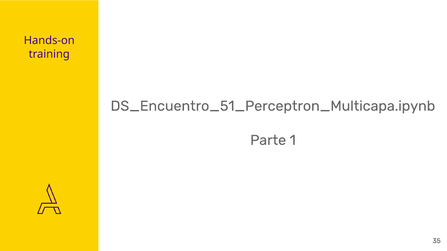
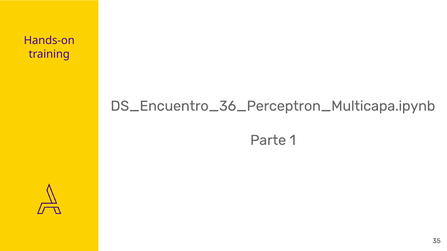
DS_Encuentro_51_Perceptron_Multicapa.ipynb: DS_Encuentro_51_Perceptron_Multicapa.ipynb -> DS_Encuentro_36_Perceptron_Multicapa.ipynb
